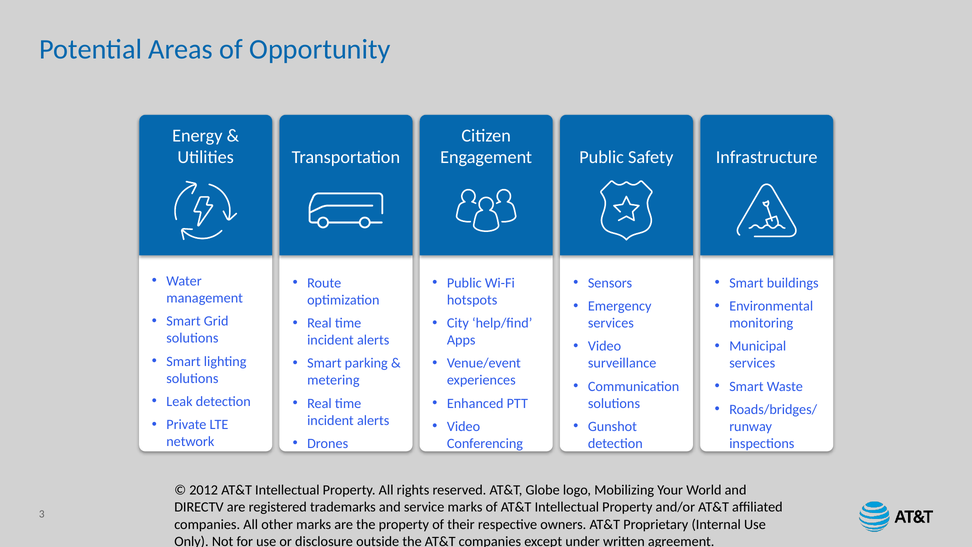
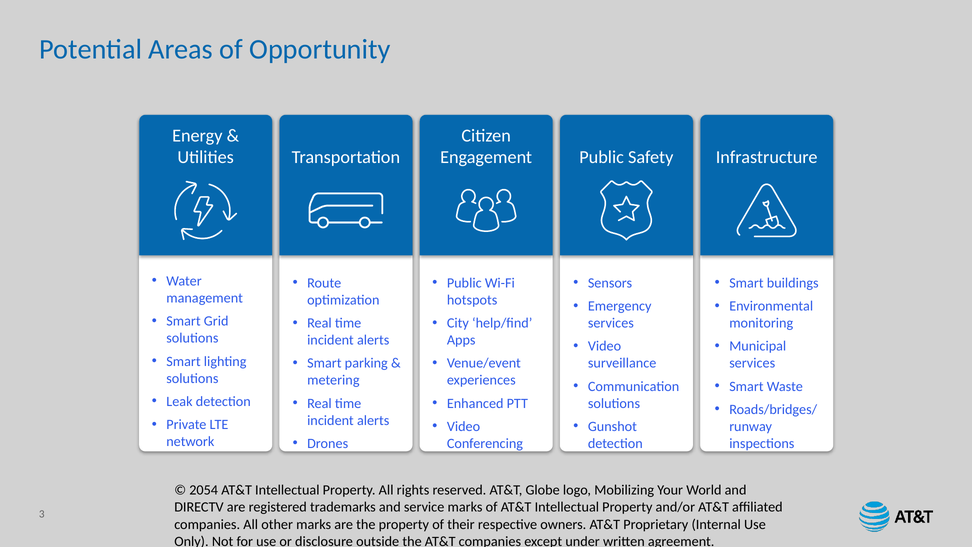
2012: 2012 -> 2054
